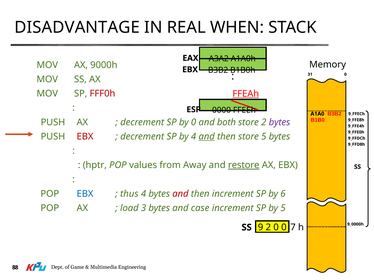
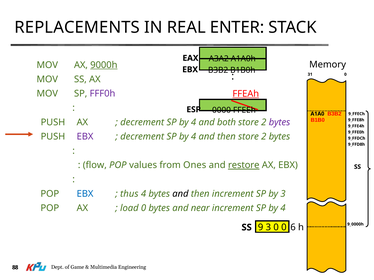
DISADVANTAGE: DISADVANTAGE -> REPLACEMENTS
WHEN: WHEN -> ENTER
9000h underline: none -> present
FFF0h colour: red -> purple
0 at (194, 122): 0 -> 4
EBX at (85, 137) colour: red -> purple
and at (207, 137) underline: present -> none
then store 5: 5 -> 2
hptr: hptr -> flow
Away: Away -> Ones
and at (180, 194) colour: red -> black
by 6: 6 -> 3
load 3: 3 -> 0
case: case -> near
increment SP by 5: 5 -> 4
2 at (268, 228): 2 -> 3
7: 7 -> 6
